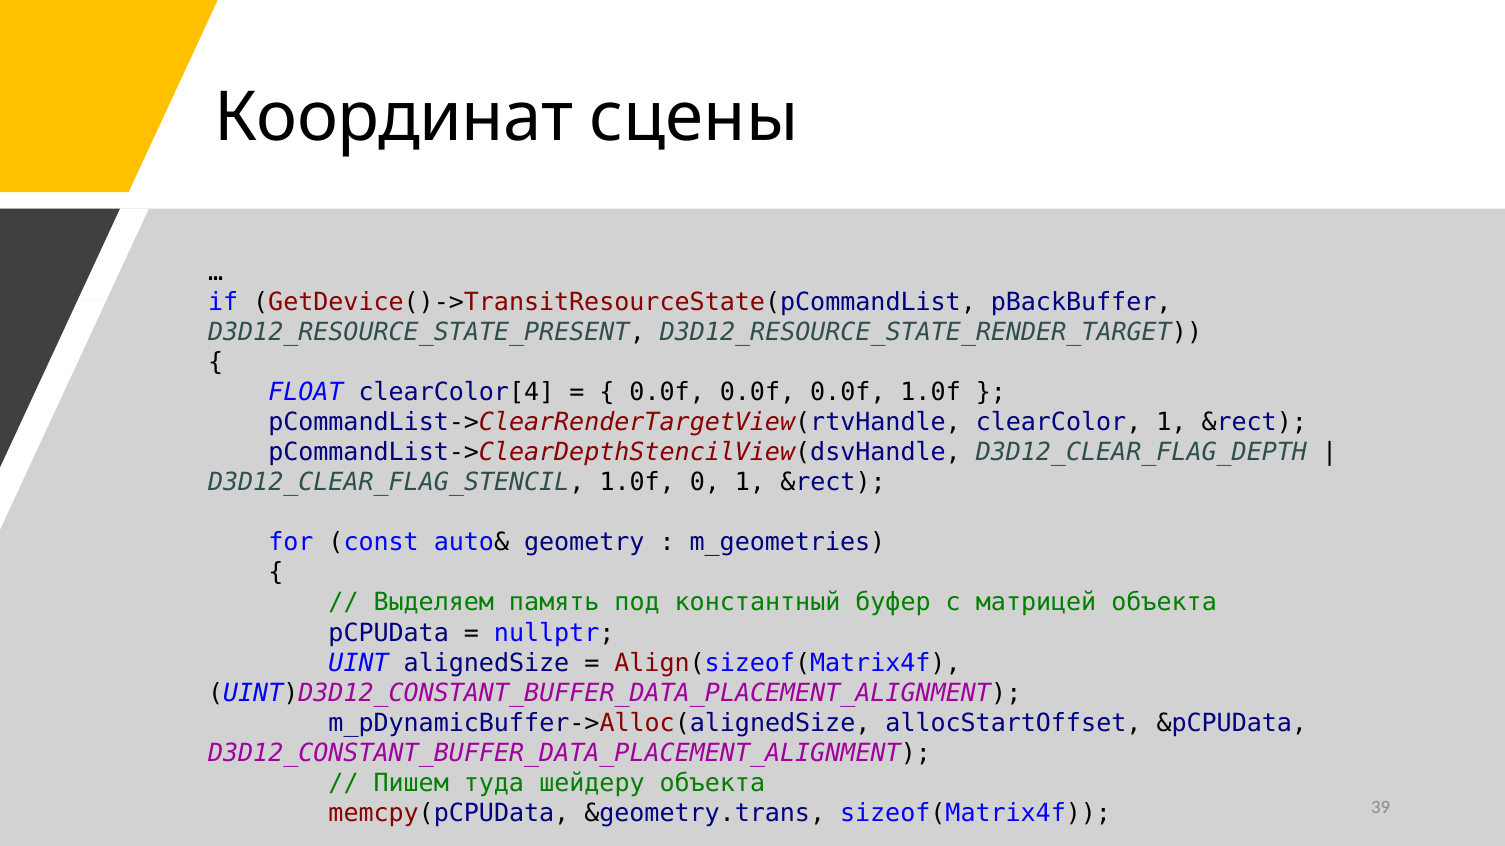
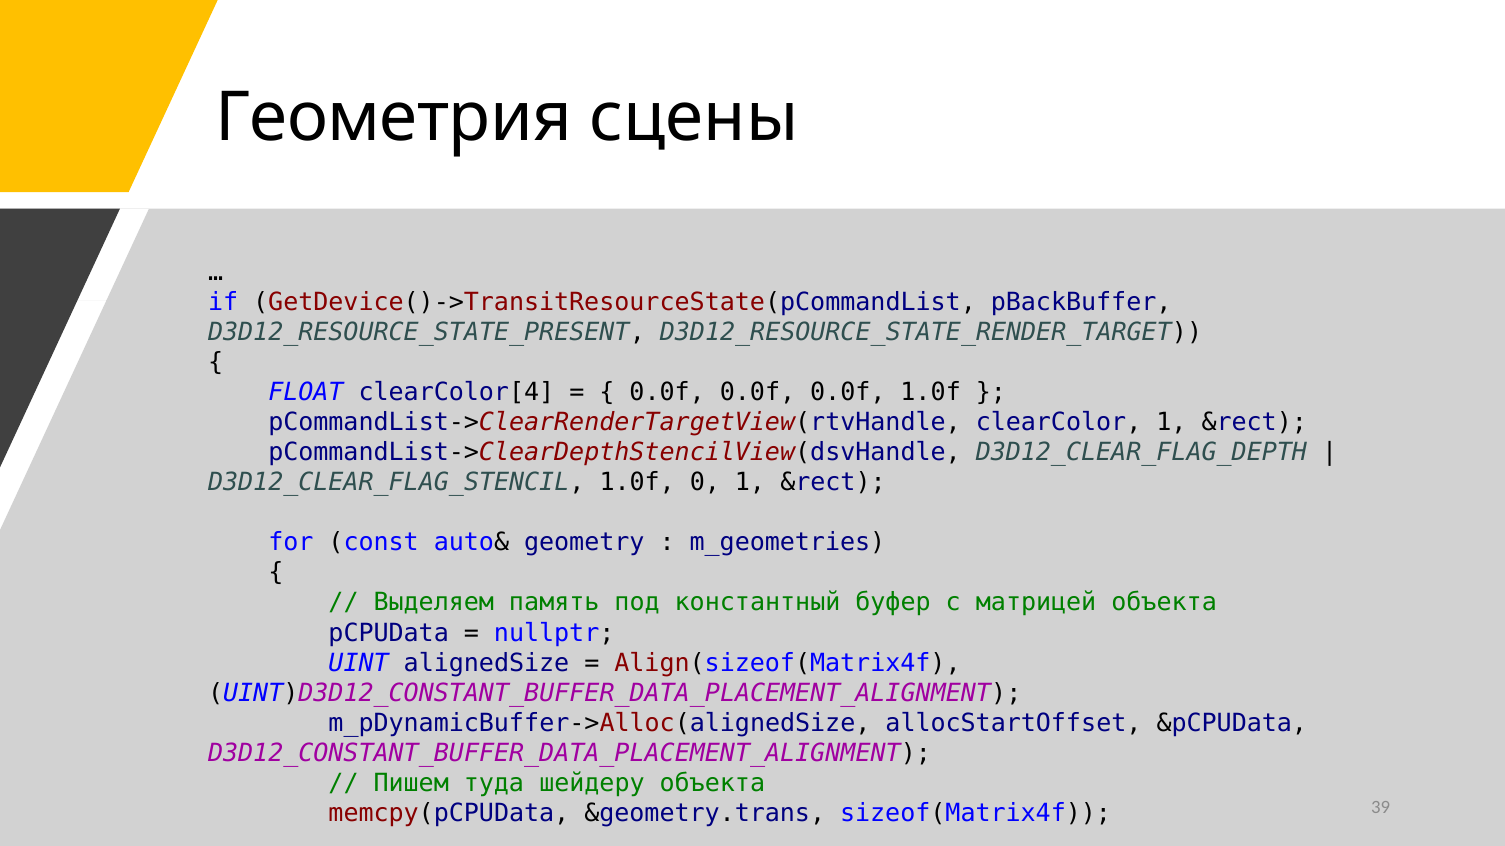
Координат: Координат -> Геометрия
